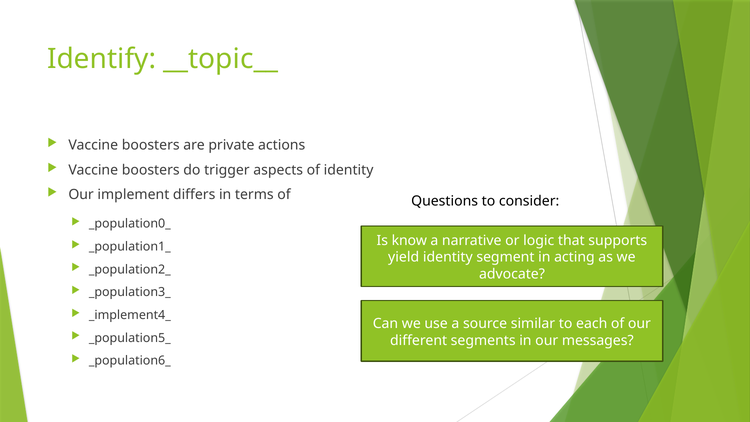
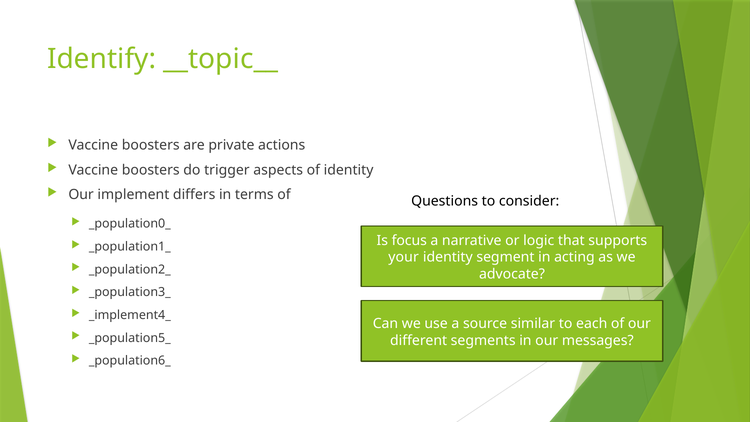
know: know -> focus
yield: yield -> your
